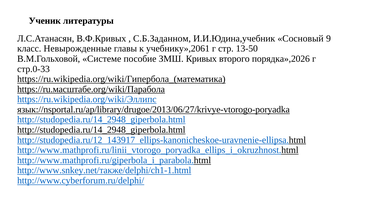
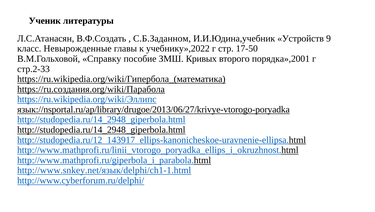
В.Ф.Кривых: В.Ф.Кривых -> В.Ф.Создать
Сосновый: Сосновый -> Устройств
учебнику»,2061: учебнику»,2061 -> учебнику»,2022
13-50: 13-50 -> 17-50
Системе: Системе -> Справку
порядка»,2026: порядка»,2026 -> порядка»,2001
стр.0-33: стр.0-33 -> стр.2-33
https://ru.масштабе.org/wiki/Парабола: https://ru.масштабе.org/wiki/Парабола -> https://ru.создания.org/wiki/Парабола
http://www.snkey.net/также/delphi/ch1-1.html: http://www.snkey.net/также/delphi/ch1-1.html -> http://www.snkey.net/язык/delphi/ch1-1.html
